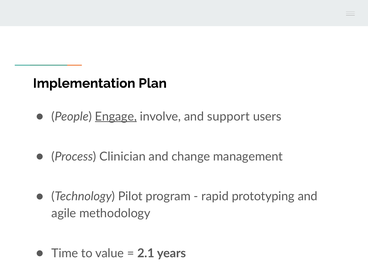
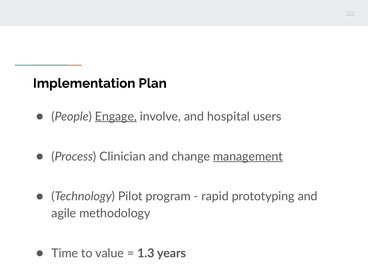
support: support -> hospital
management underline: none -> present
2.1: 2.1 -> 1.3
